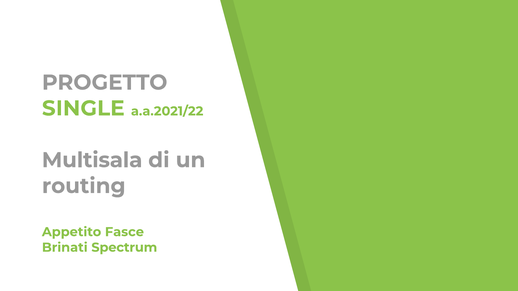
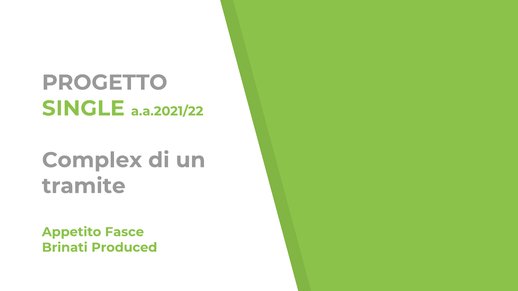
Multisala: Multisala -> Complex
routing: routing -> tramite
Spectrum: Spectrum -> Produced
